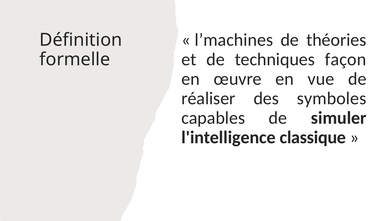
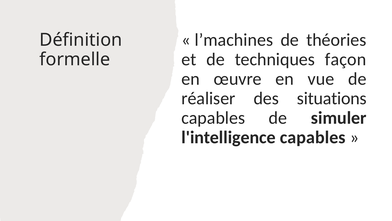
symboles: symboles -> situations
l'intelligence classique: classique -> capables
